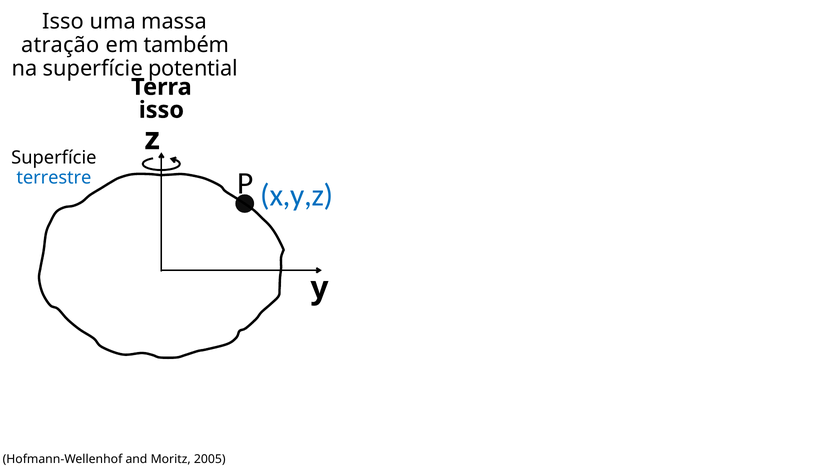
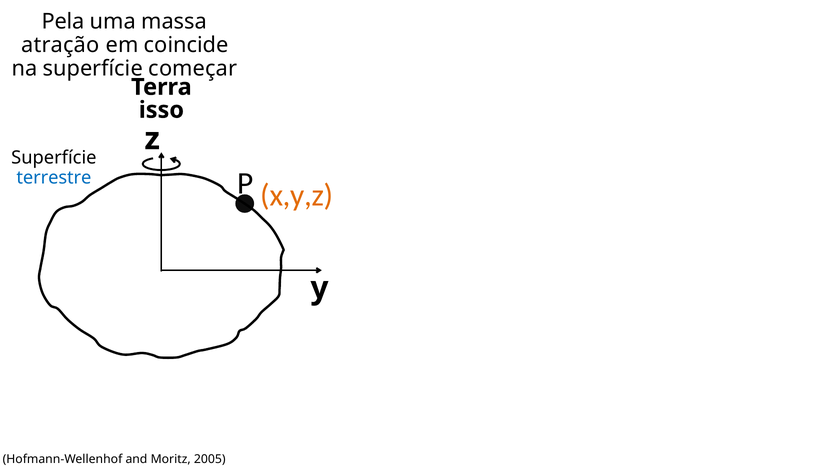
Isso at (63, 21): Isso -> Pela
também: também -> coincide
potential: potential -> começar
x,y,z colour: blue -> orange
